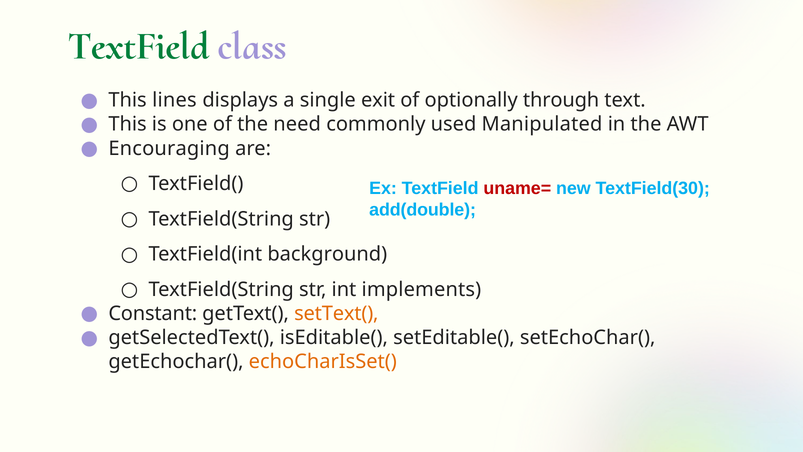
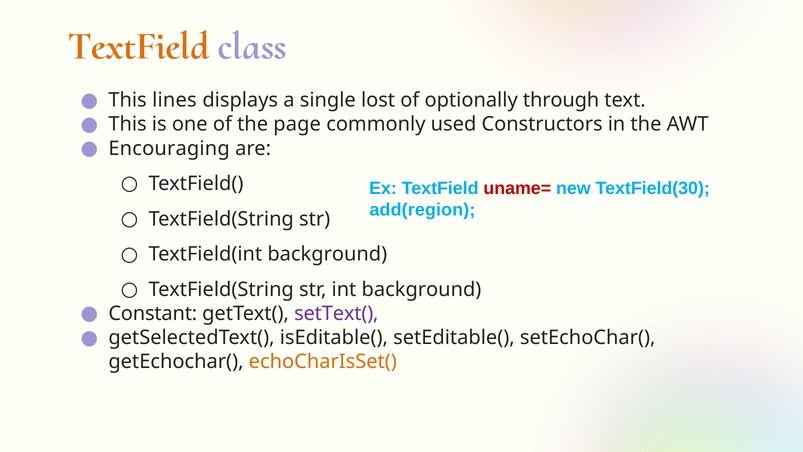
TextField at (139, 46) colour: green -> orange
exit: exit -> lost
need: need -> page
Manipulated: Manipulated -> Constructors
add(double: add(double -> add(region
int implements: implements -> background
setText( colour: orange -> purple
